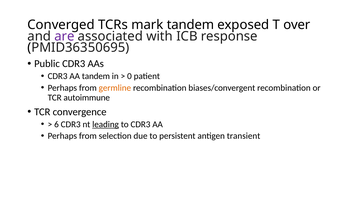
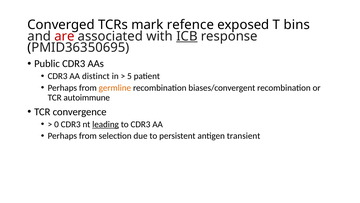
mark tandem: tandem -> refence
over: over -> bins
are colour: purple -> red
ICB underline: none -> present
AA tandem: tandem -> distinct
0: 0 -> 5
6: 6 -> 0
